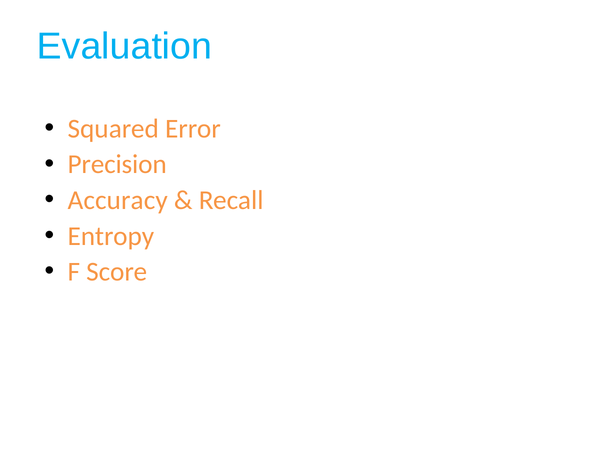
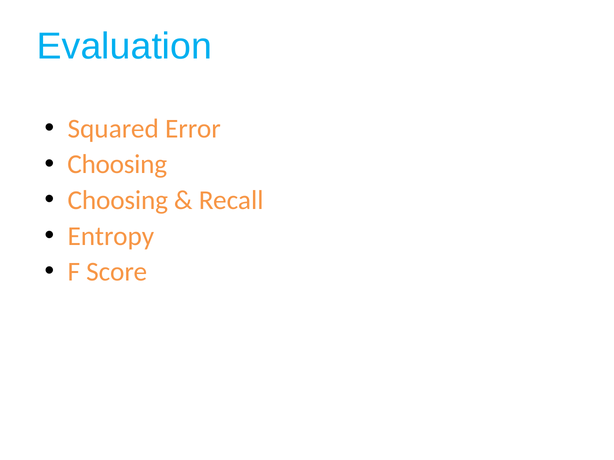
Precision at (117, 165): Precision -> Choosing
Accuracy at (118, 200): Accuracy -> Choosing
